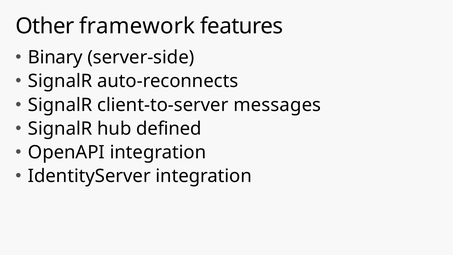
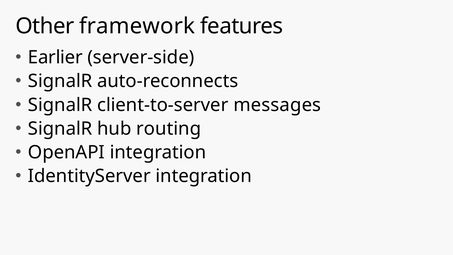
Binary: Binary -> Earlier
defined: defined -> routing
